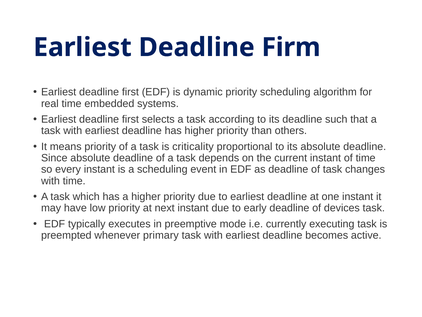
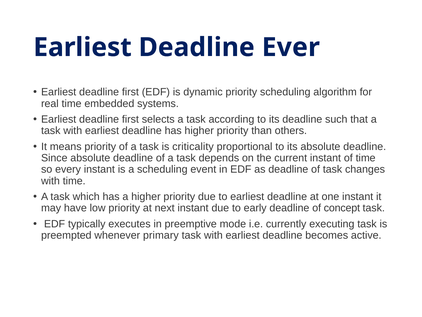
Firm: Firm -> Ever
devices: devices -> concept
